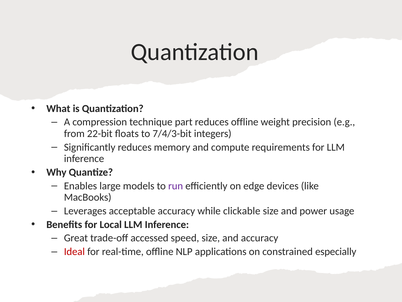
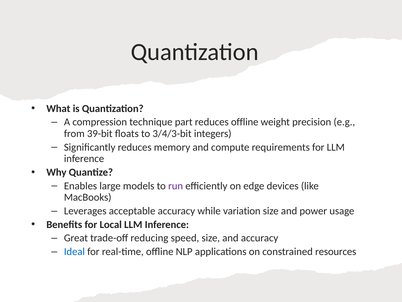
22-bit: 22-bit -> 39-bit
7/4/3-bit: 7/4/3-bit -> 3/4/3-bit
clickable: clickable -> variation
accessed: accessed -> reducing
Ideal colour: red -> blue
especially: especially -> resources
